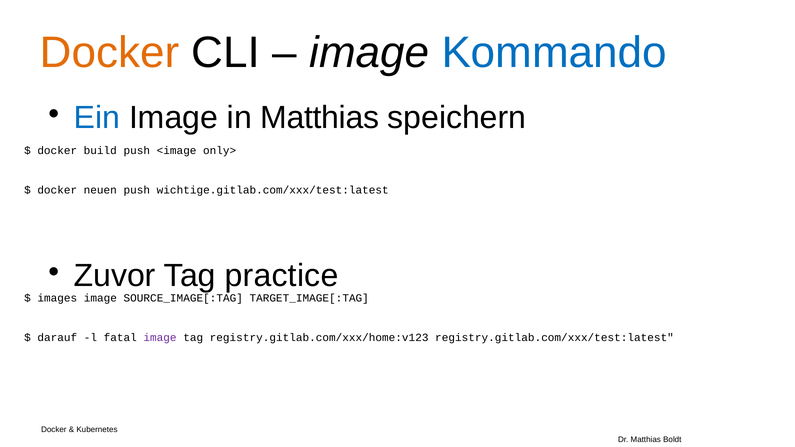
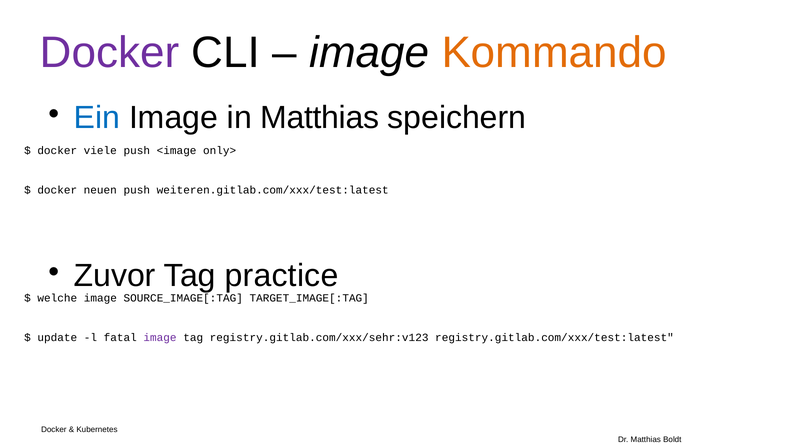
Docker at (109, 53) colour: orange -> purple
Kommando colour: blue -> orange
build: build -> viele
wichtige.gitlab.com/xxx/test:latest: wichtige.gitlab.com/xxx/test:latest -> weiteren.gitlab.com/xxx/test:latest
images: images -> welche
darauf: darauf -> update
registry.gitlab.com/xxx/home:v123: registry.gitlab.com/xxx/home:v123 -> registry.gitlab.com/xxx/sehr:v123
